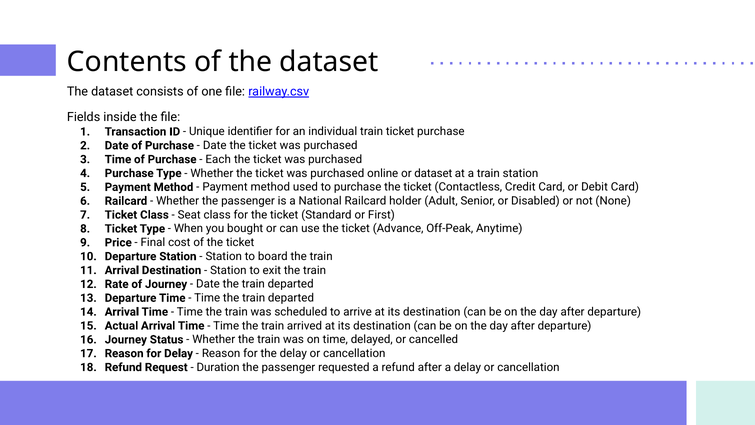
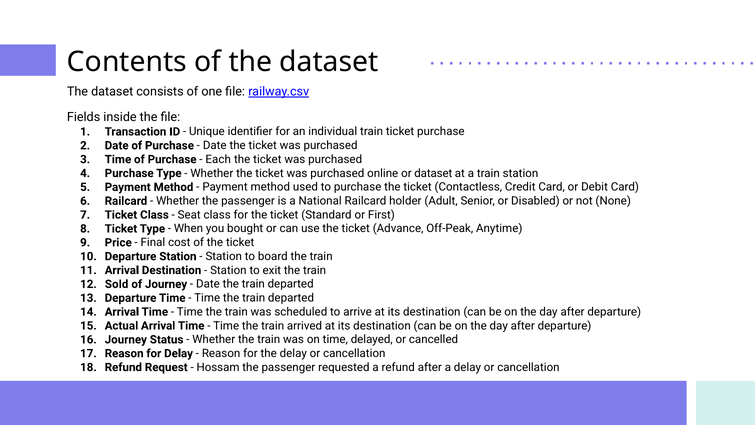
Rate: Rate -> Sold
Duration: Duration -> Hossam
